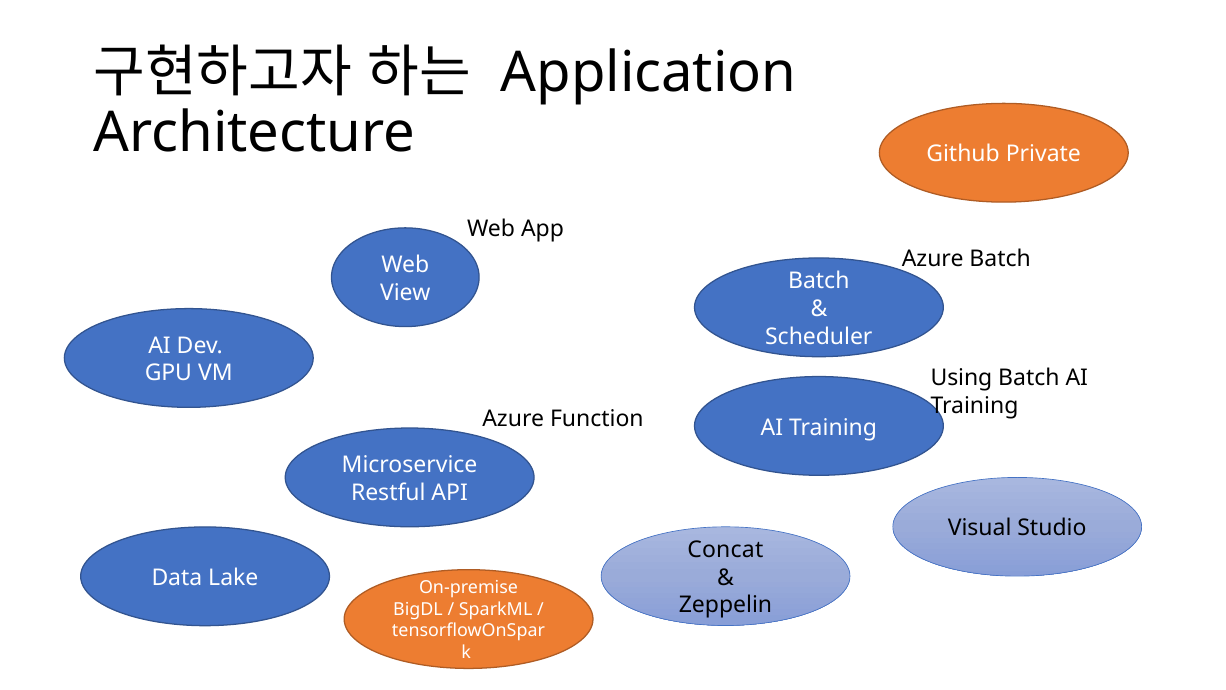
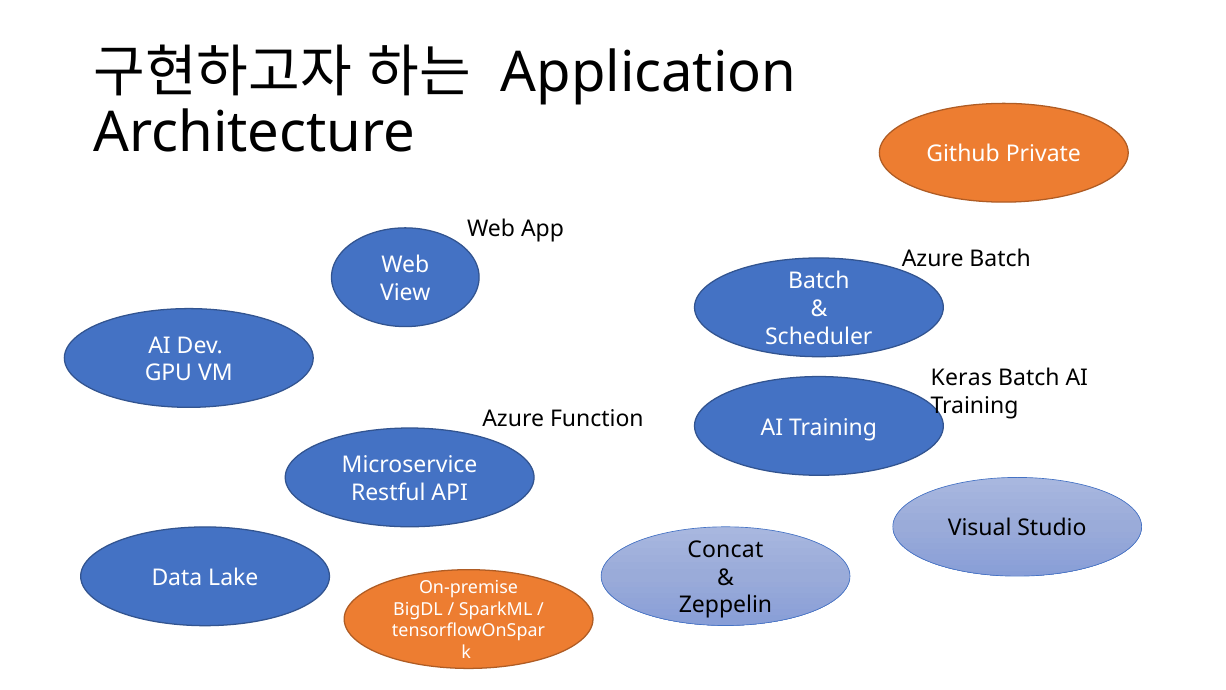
Using: Using -> Keras
